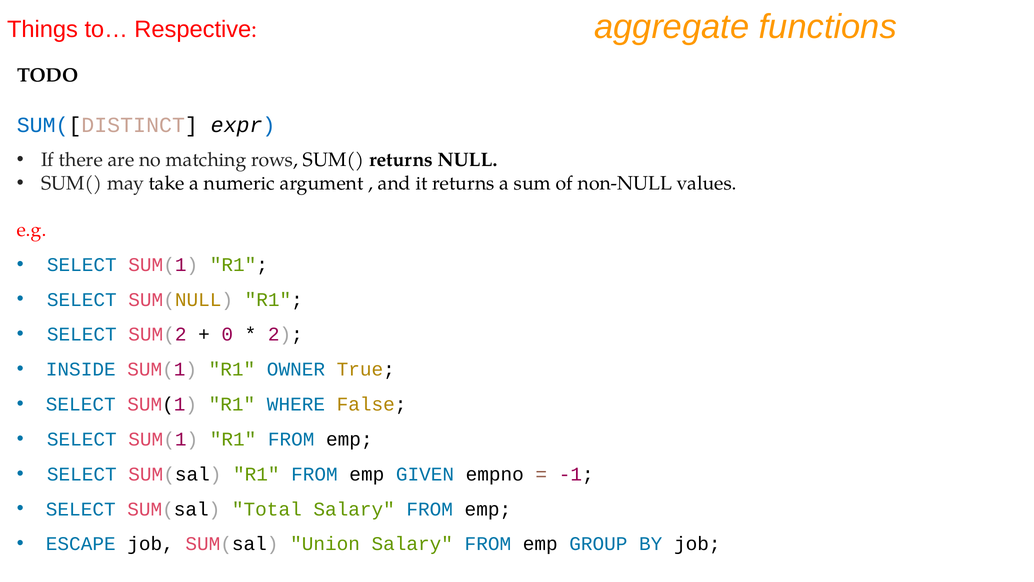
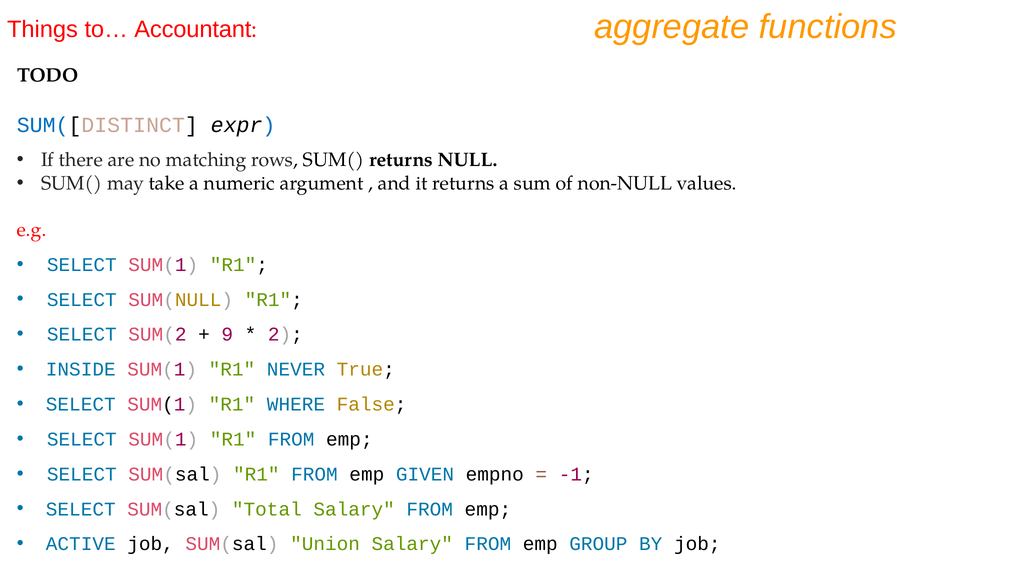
Respective: Respective -> Accountant
0: 0 -> 9
OWNER: OWNER -> NEVER
ESCAPE: ESCAPE -> ACTIVE
